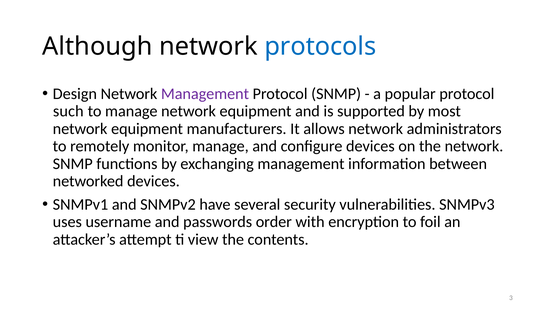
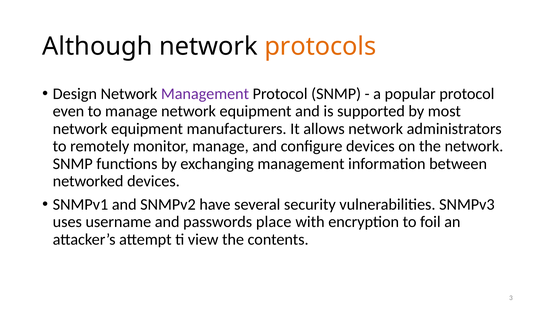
protocols colour: blue -> orange
such: such -> even
order: order -> place
